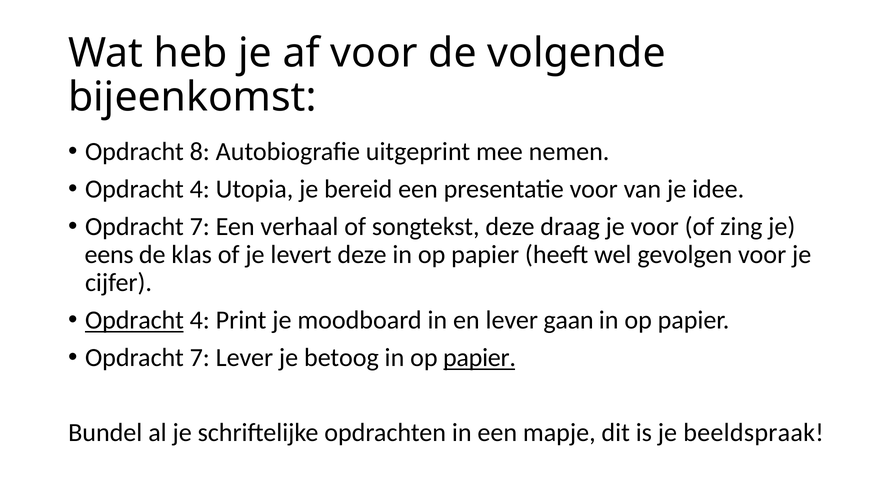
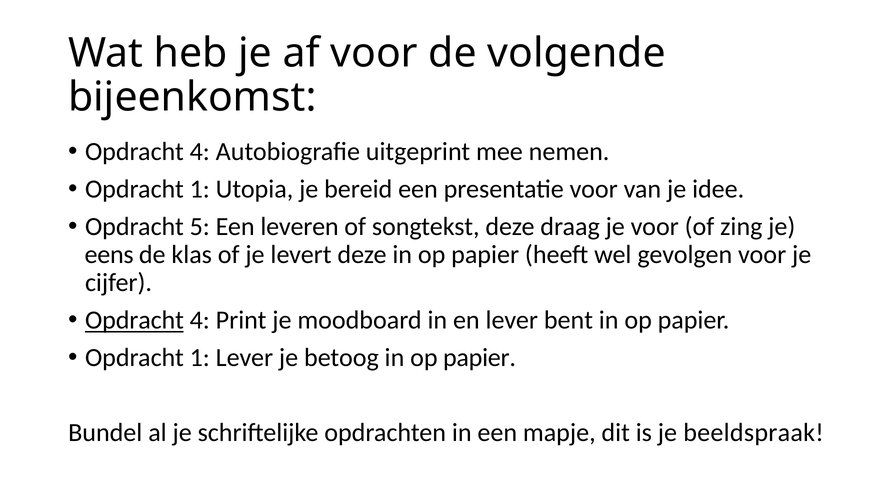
8 at (200, 151): 8 -> 4
4 at (200, 189): 4 -> 1
7 at (200, 226): 7 -> 5
verhaal: verhaal -> leveren
gaan: gaan -> bent
7 at (200, 357): 7 -> 1
papier at (480, 357) underline: present -> none
